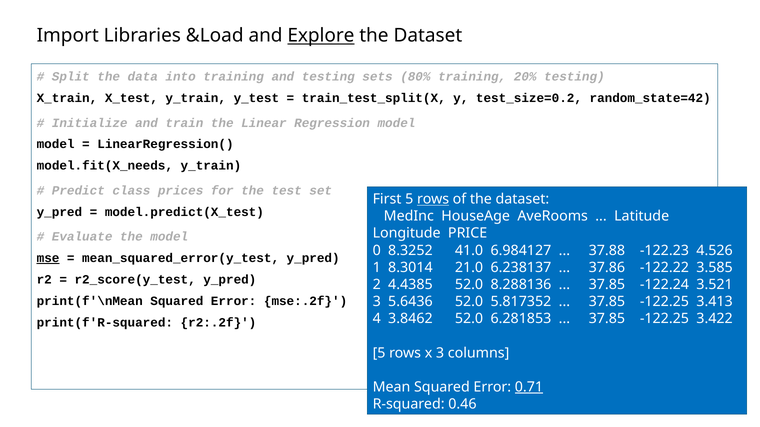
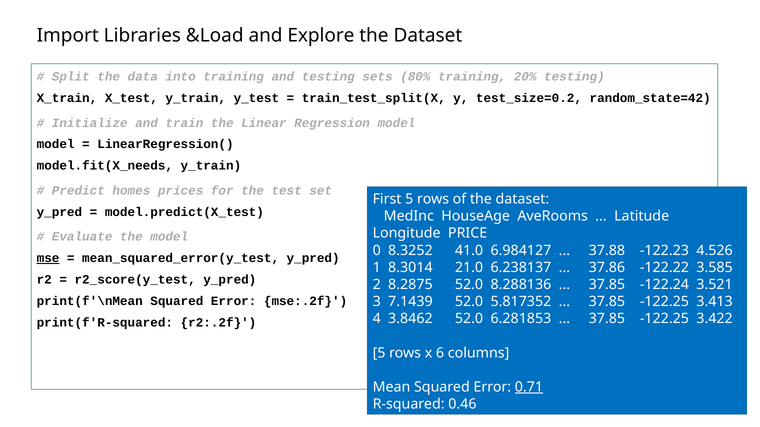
Explore underline: present -> none
class: class -> homes
rows at (433, 199) underline: present -> none
4.4385: 4.4385 -> 8.2875
5.6436: 5.6436 -> 7.1439
x 3: 3 -> 6
